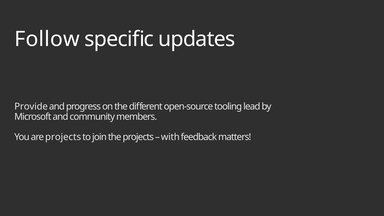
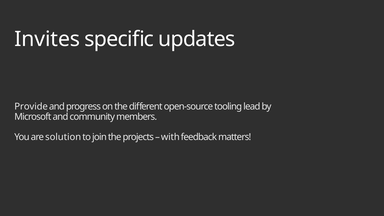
Follow: Follow -> Invites
are projects: projects -> solution
